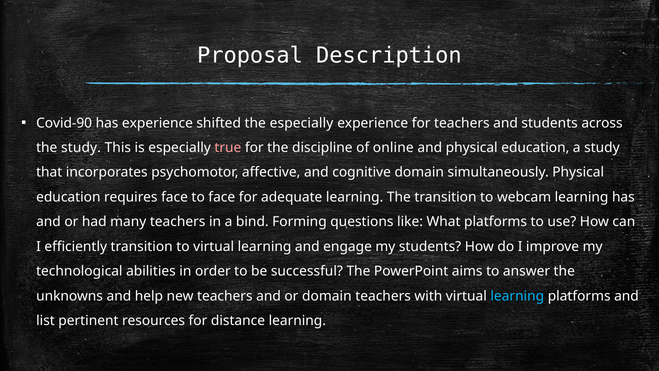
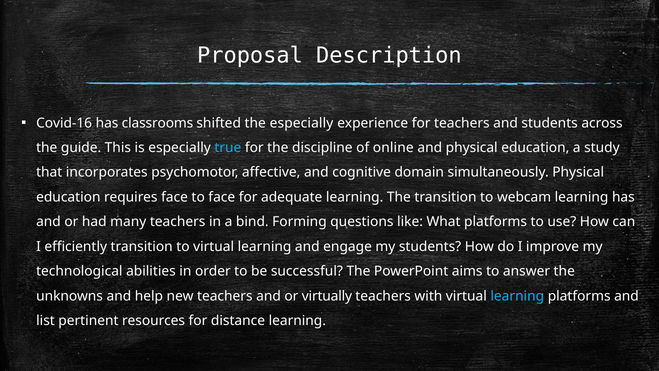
Covid-90: Covid-90 -> Covid-16
has experience: experience -> classrooms
the study: study -> guide
true colour: pink -> light blue
or domain: domain -> virtually
